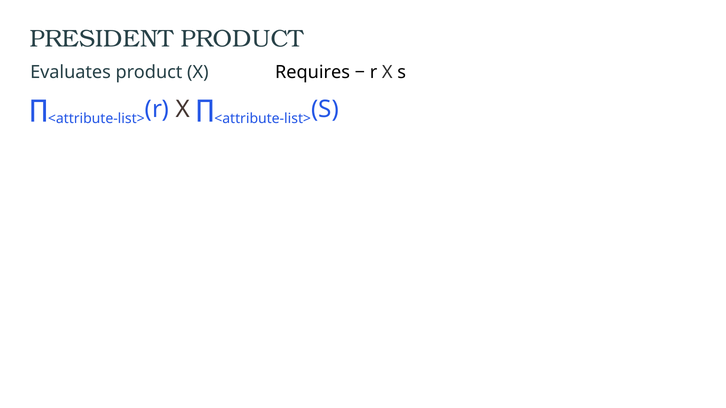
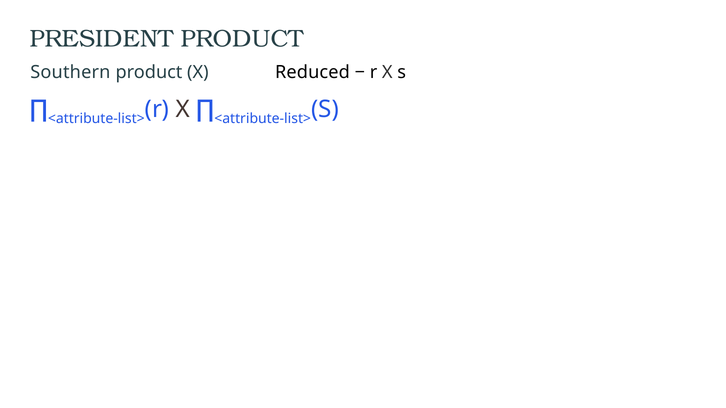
Evaluates: Evaluates -> Southern
Requires: Requires -> Reduced
